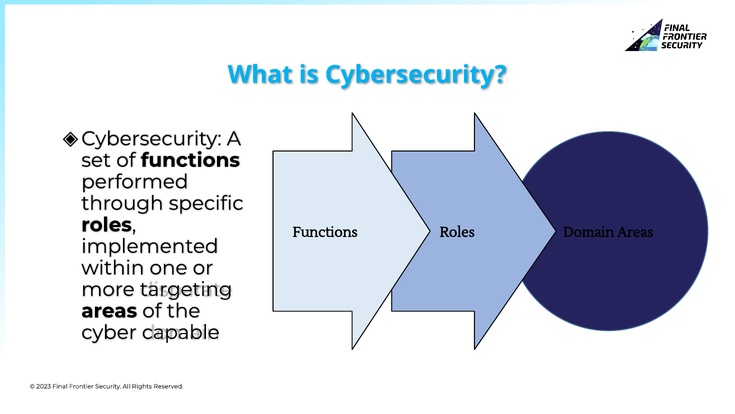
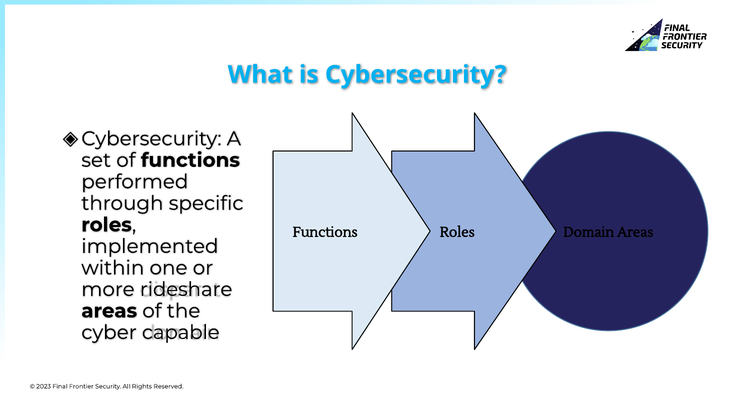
targeting: targeting -> rideshare
